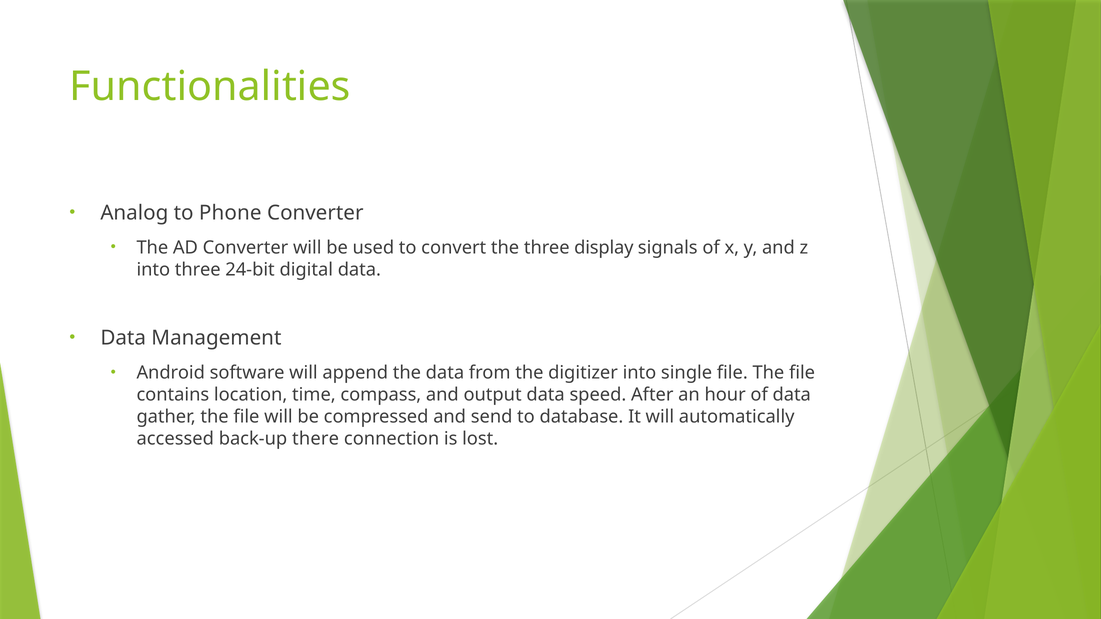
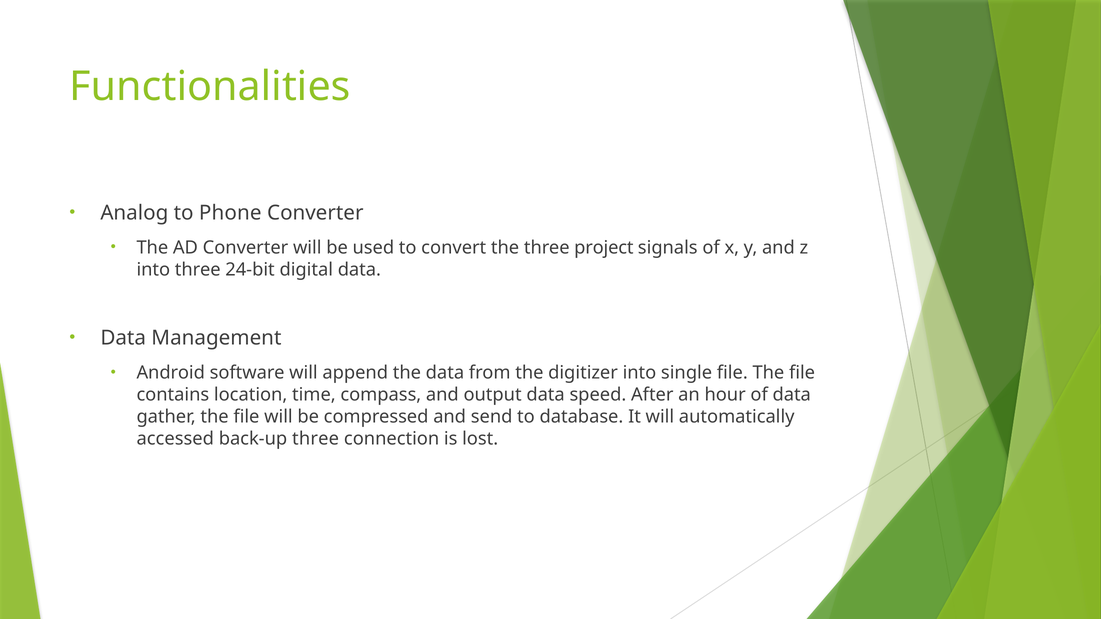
display: display -> project
back-up there: there -> three
